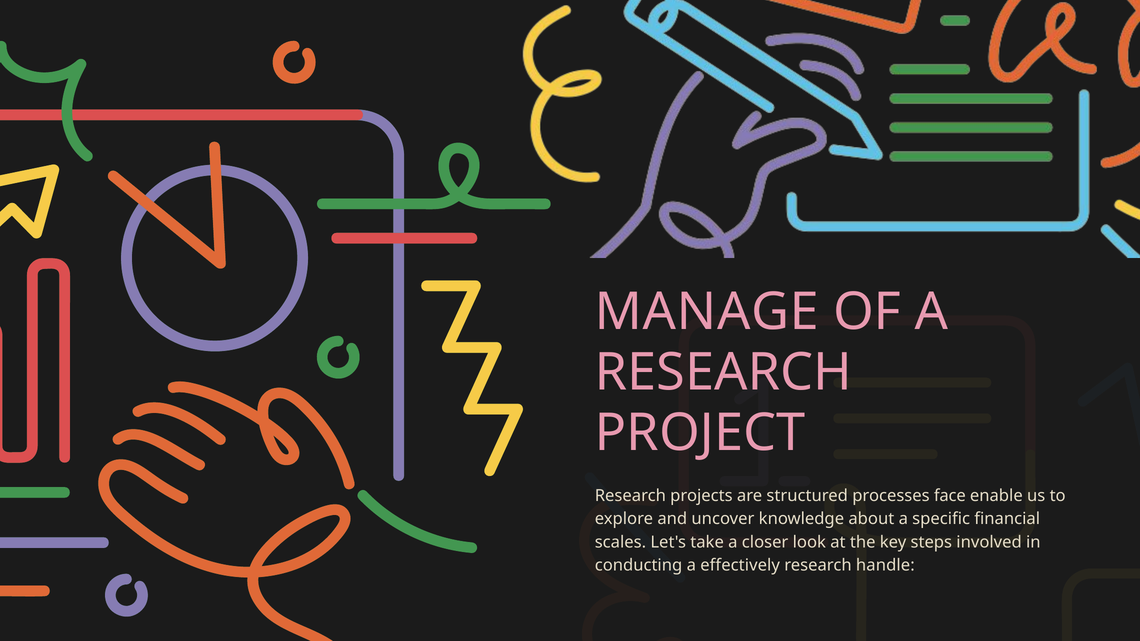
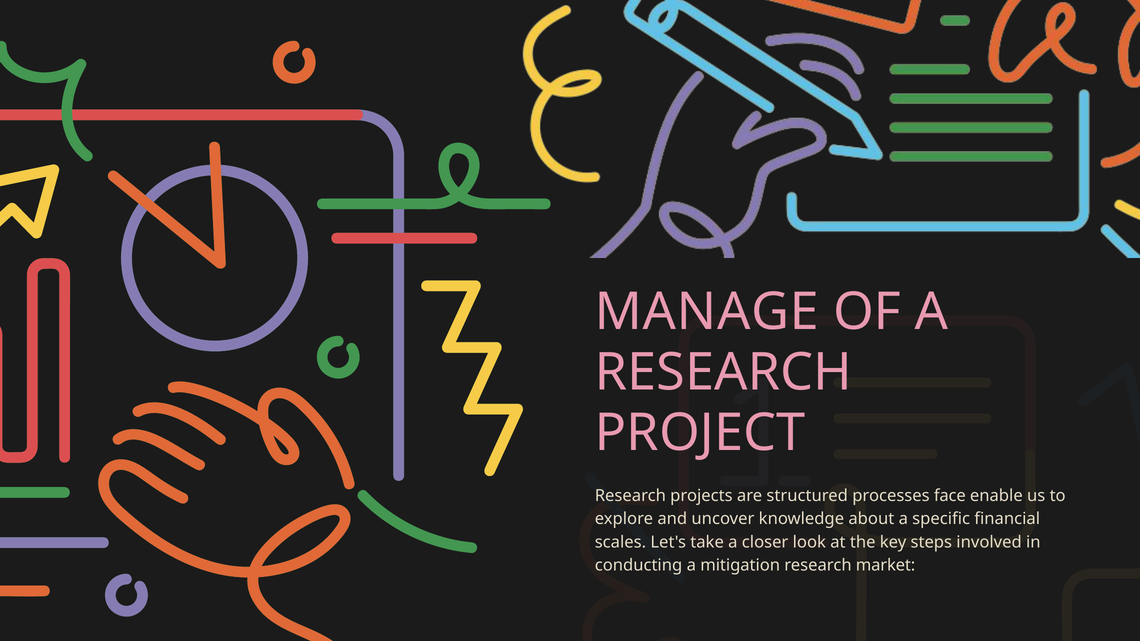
effectively: effectively -> mitigation
handle: handle -> market
